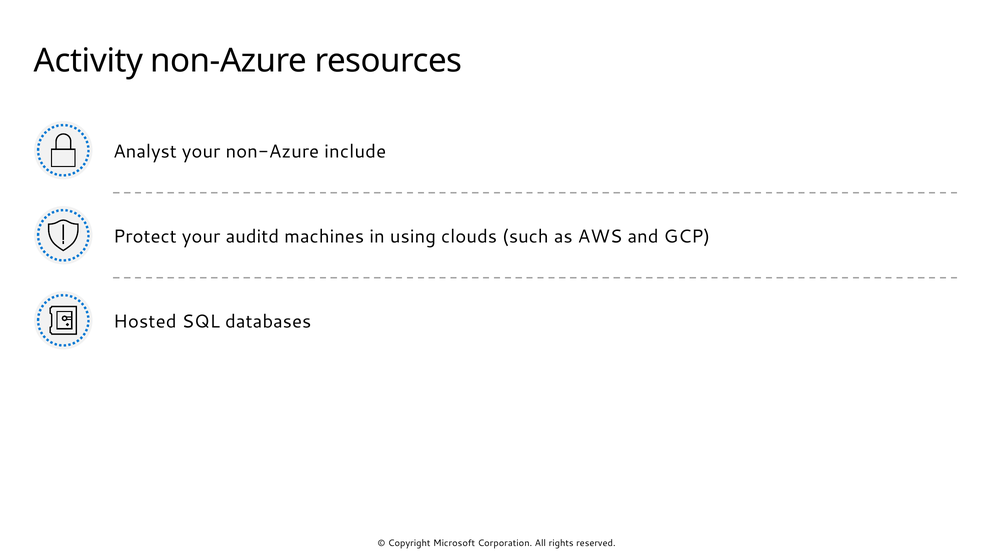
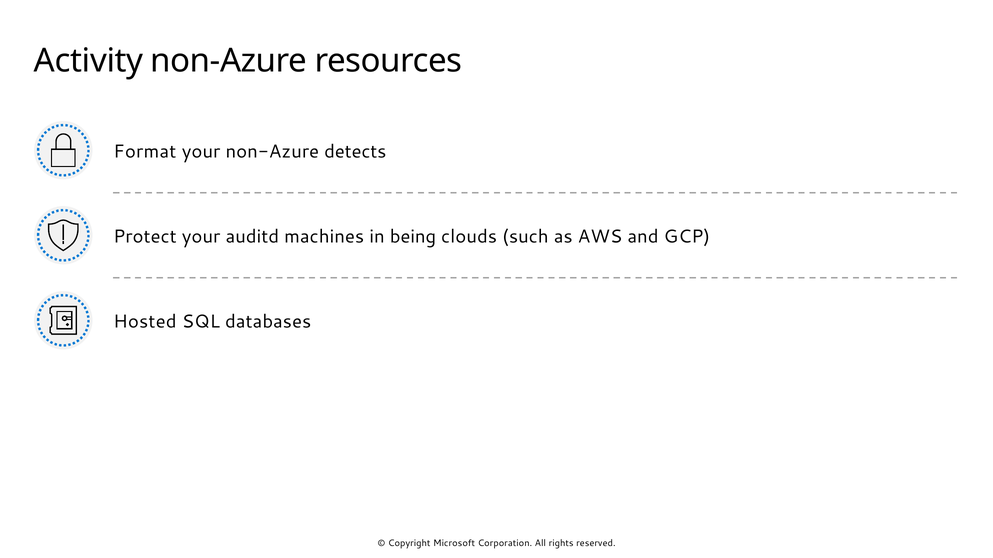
Analyst: Analyst -> Format
include: include -> detects
using: using -> being
